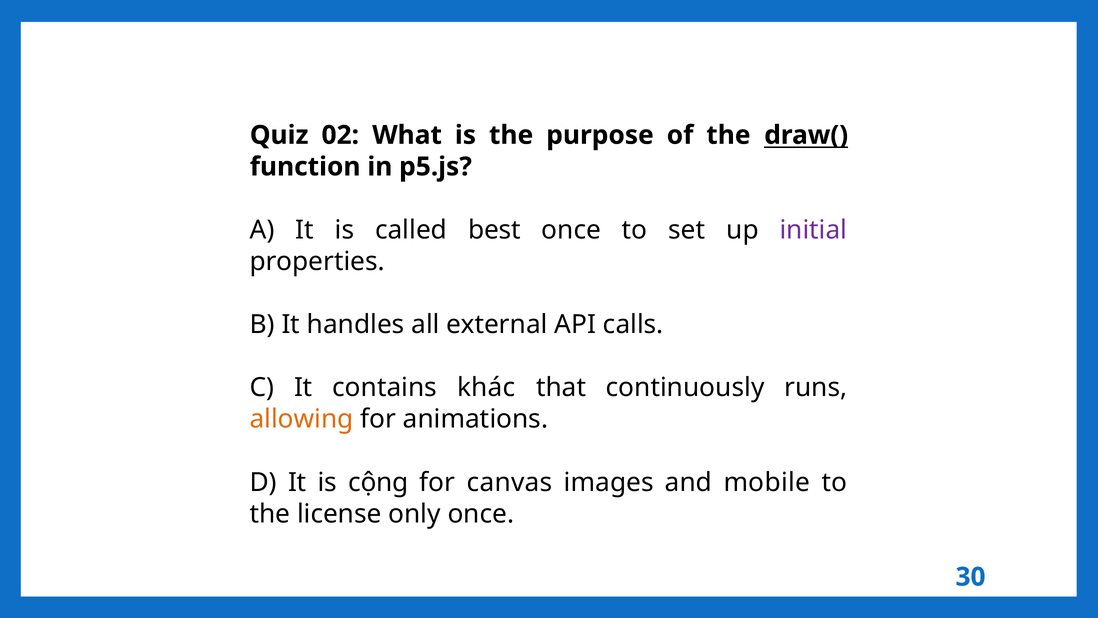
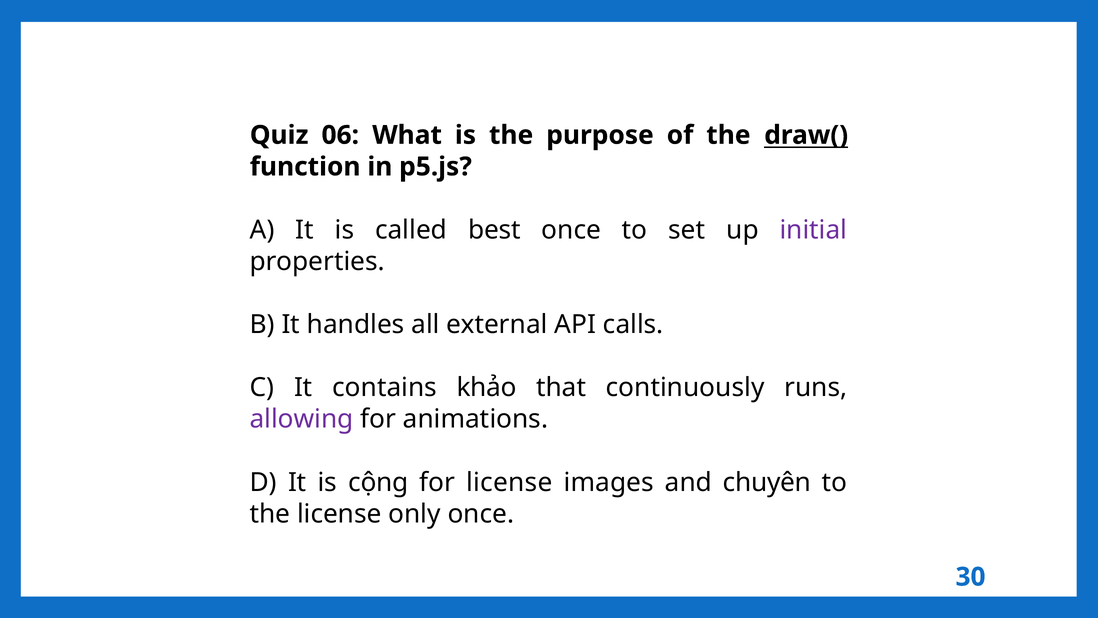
02: 02 -> 06
khác: khác -> khảo
allowing colour: orange -> purple
for canvas: canvas -> license
mobile: mobile -> chuyên
